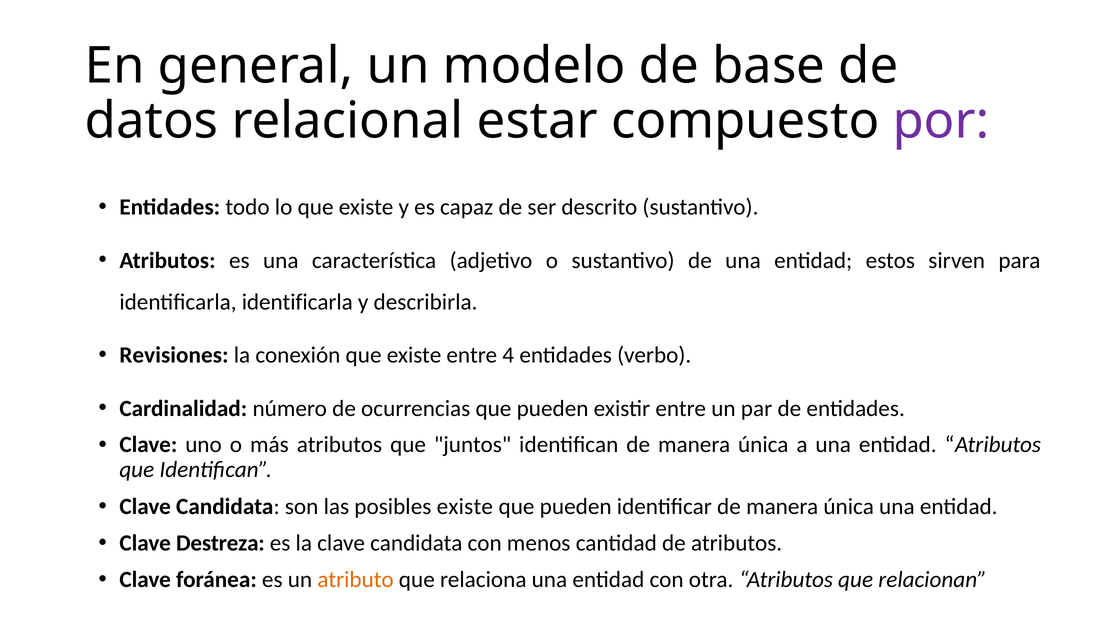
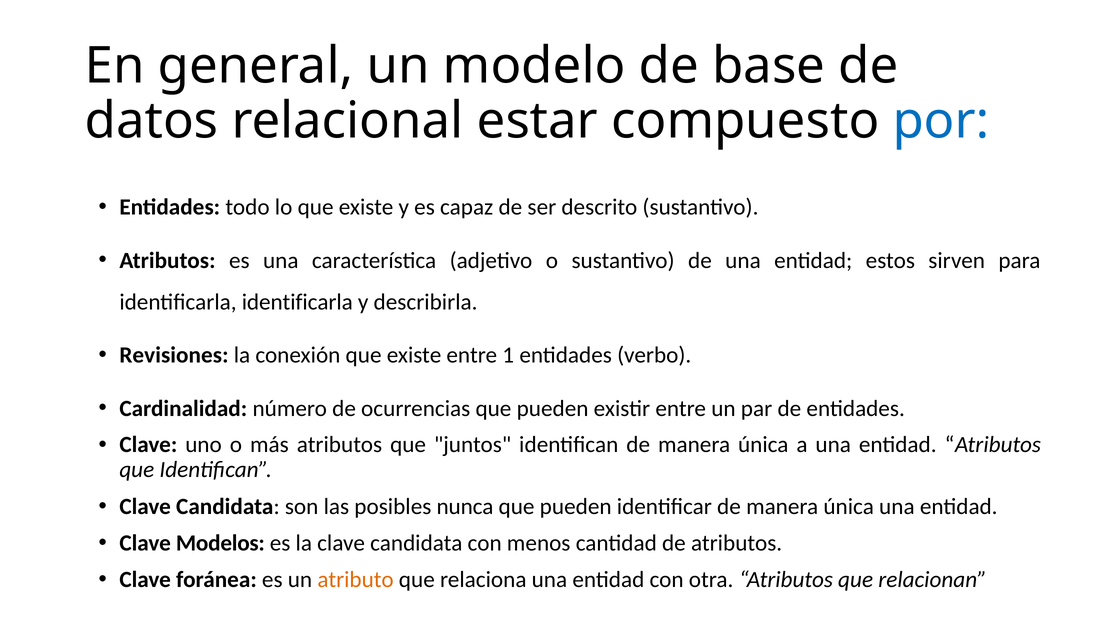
por colour: purple -> blue
4: 4 -> 1
posibles existe: existe -> nunca
Destreza: Destreza -> Modelos
